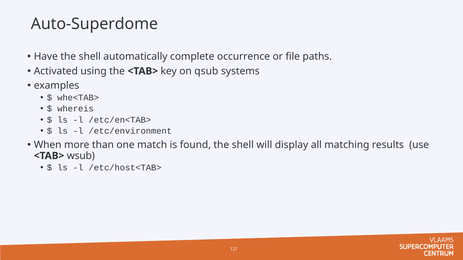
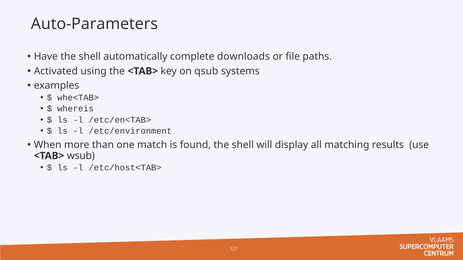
Auto-Superdome: Auto-Superdome -> Auto-Parameters
occurrence: occurrence -> downloads
